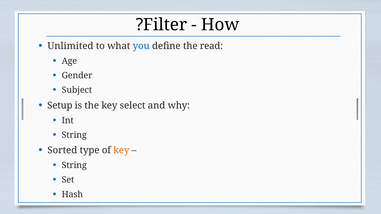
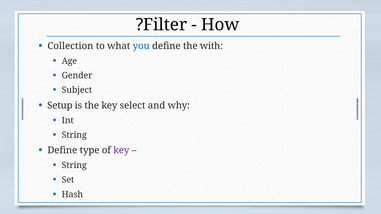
Unlimited: Unlimited -> Collection
read: read -> with
Sorted at (62, 150): Sorted -> Define
key at (121, 150) colour: orange -> purple
